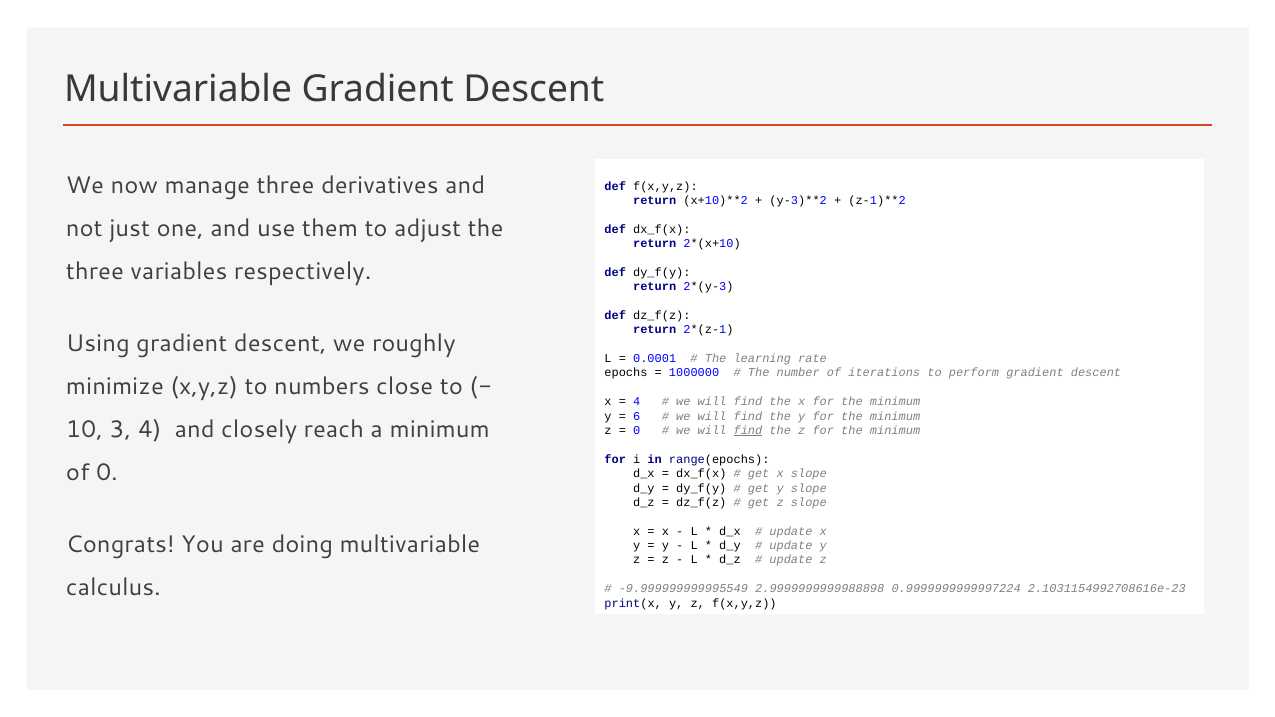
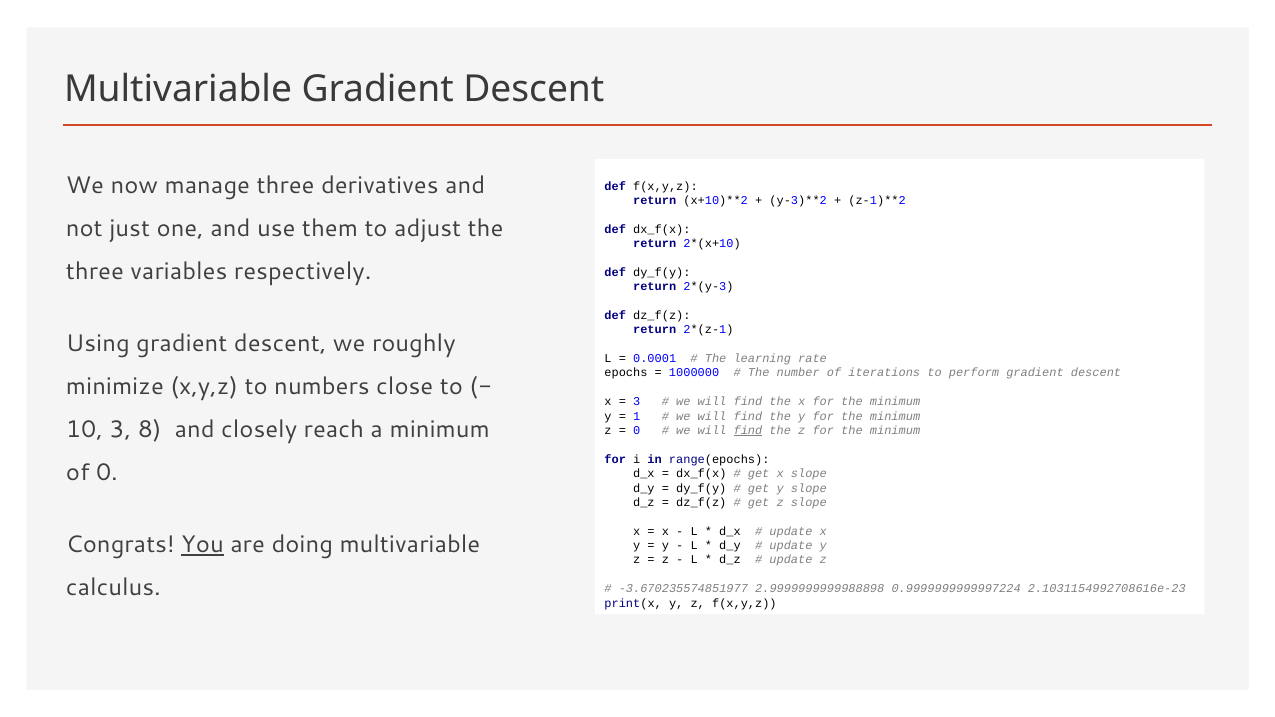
4 at (637, 402): 4 -> 3
6: 6 -> 1
3 4: 4 -> 8
You underline: none -> present
-9.999999999995549: -9.999999999995549 -> -3.670235574851977
